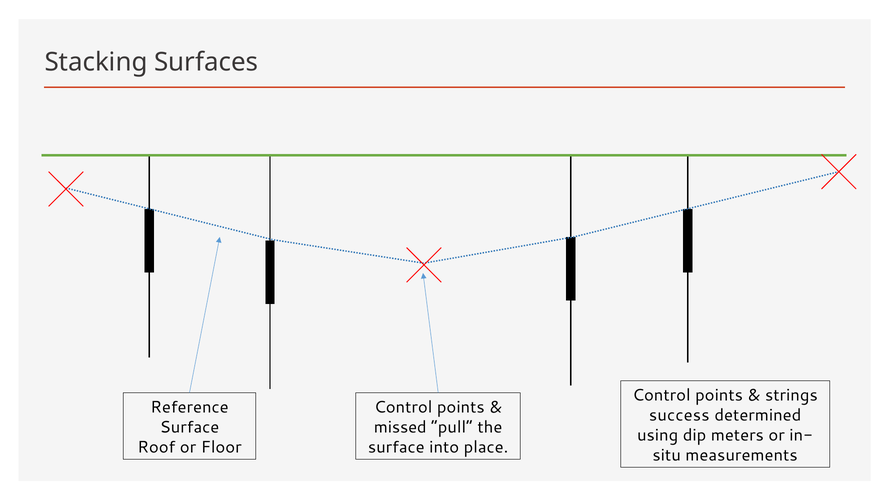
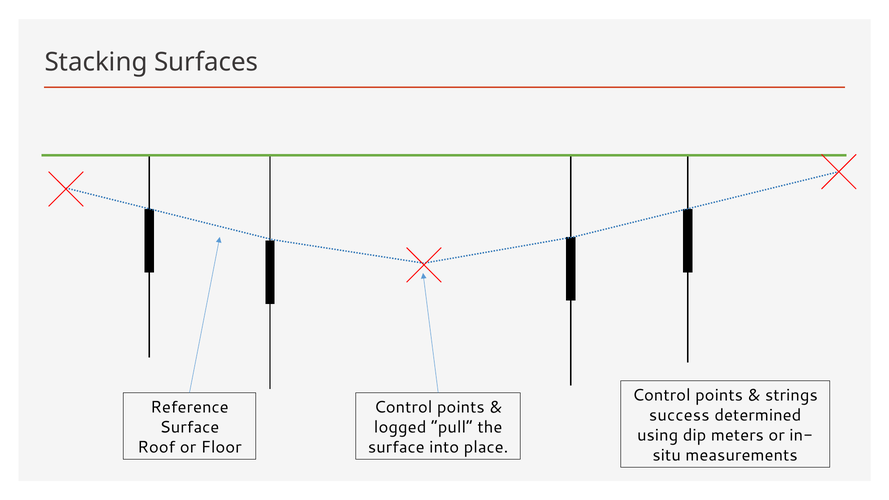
missed: missed -> logged
